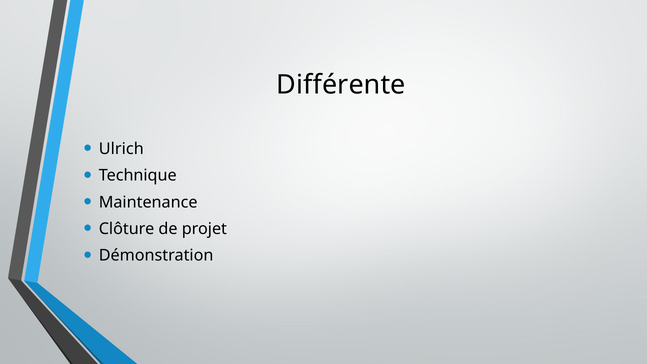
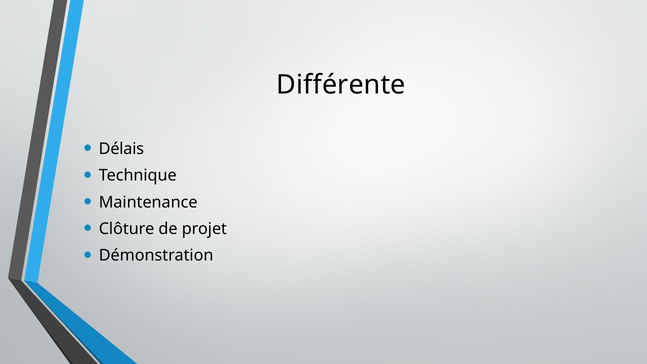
Ulrich: Ulrich -> Délais
